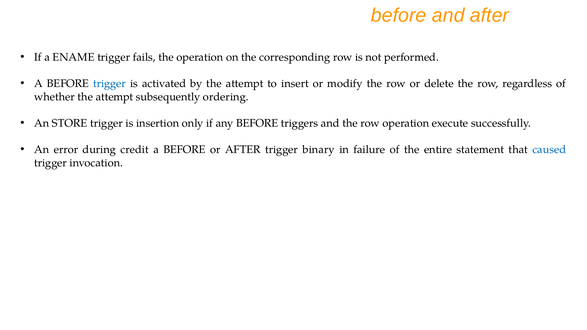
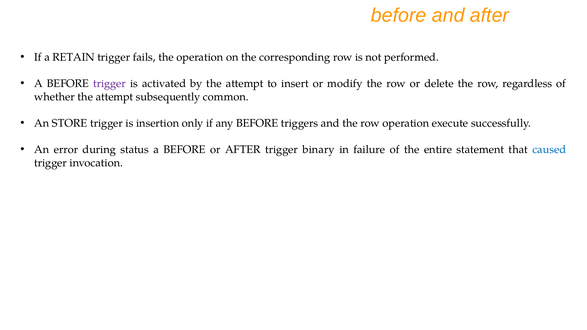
ENAME: ENAME -> RETAIN
trigger at (110, 84) colour: blue -> purple
ordering: ordering -> common
credit: credit -> status
